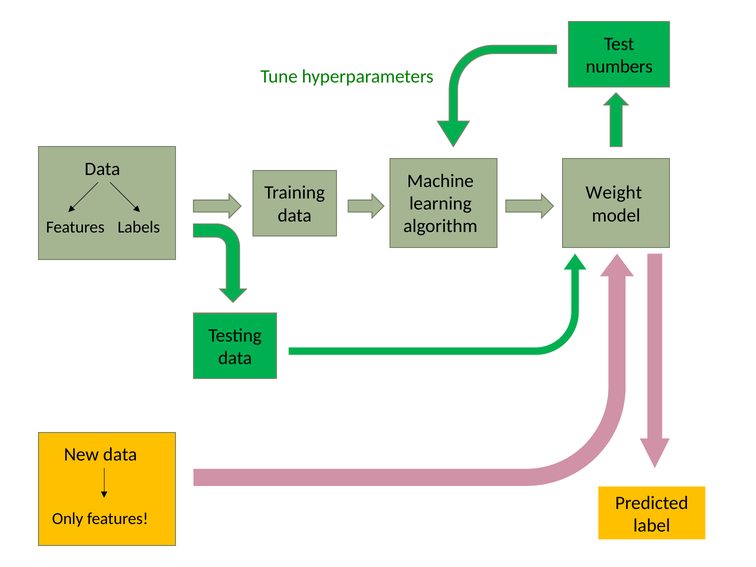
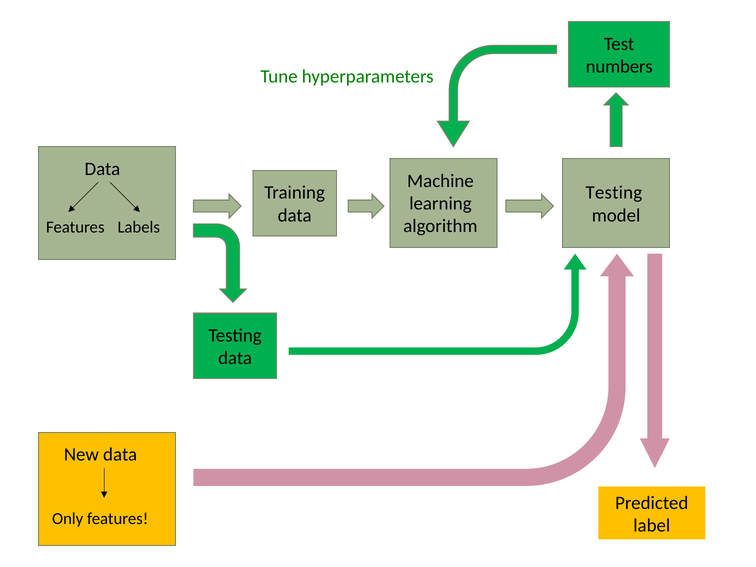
Weight at (614, 193): Weight -> Testing
